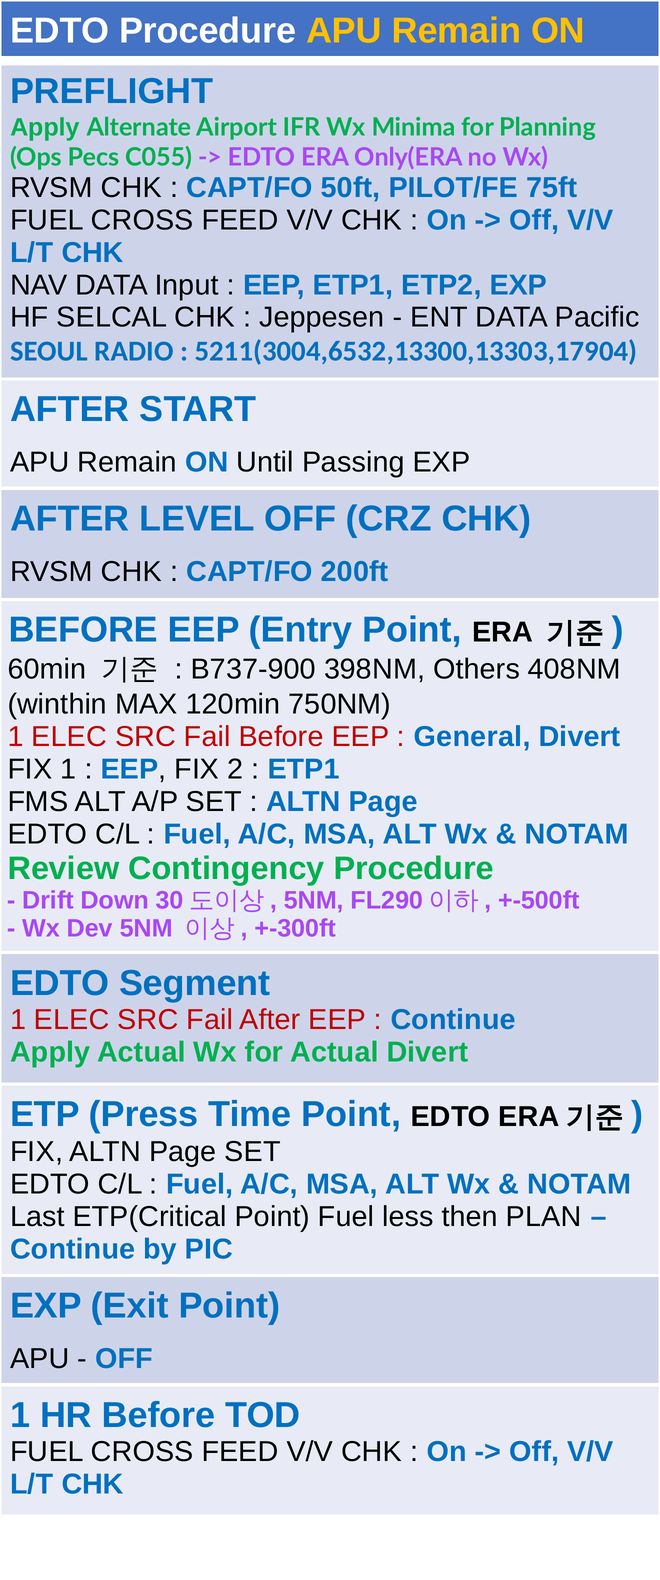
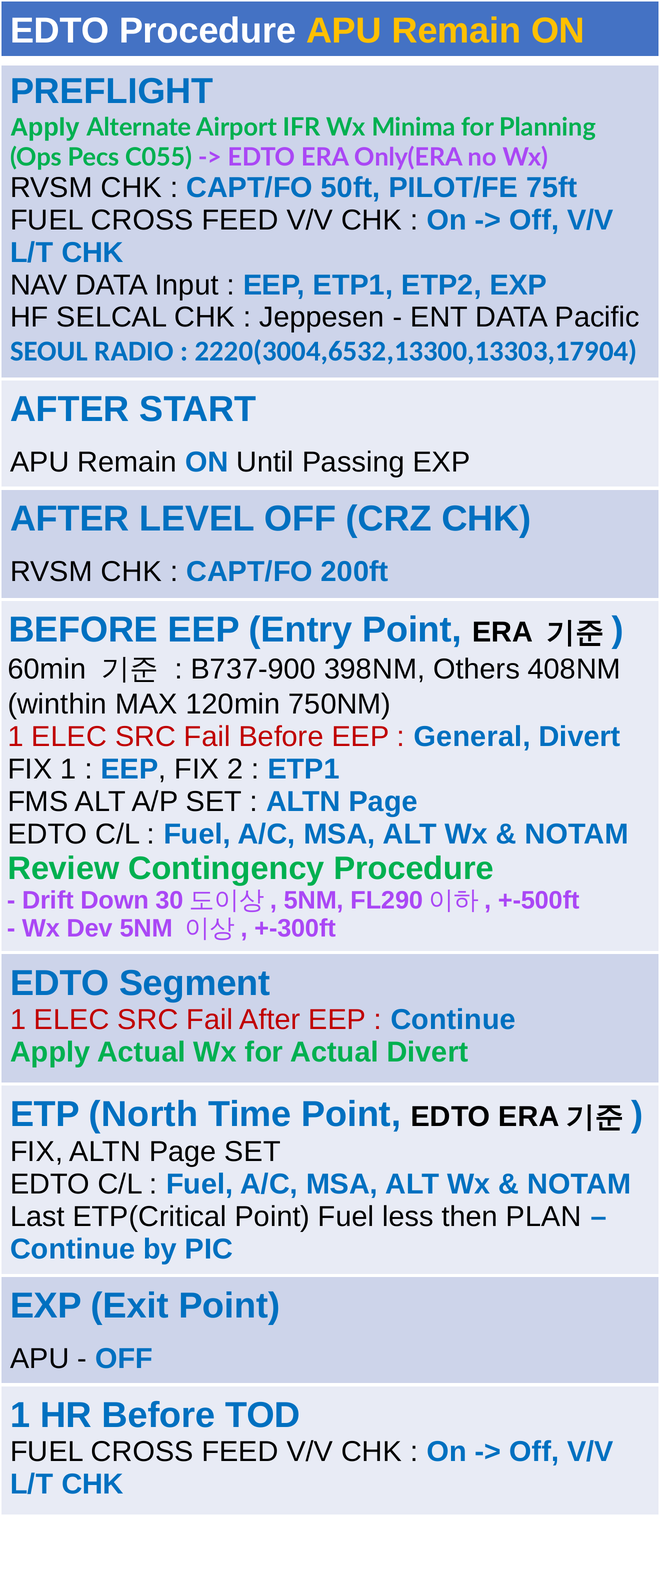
5211(3004,6532,13300,13303,17904: 5211(3004,6532,13300,13303,17904 -> 2220(3004,6532,13300,13303,17904
Press: Press -> North
